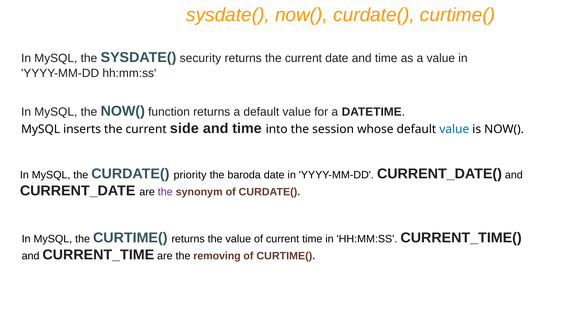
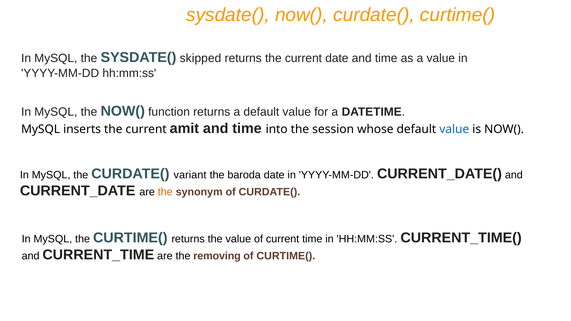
security: security -> skipped
side: side -> amit
priority: priority -> variant
the at (165, 192) colour: purple -> orange
